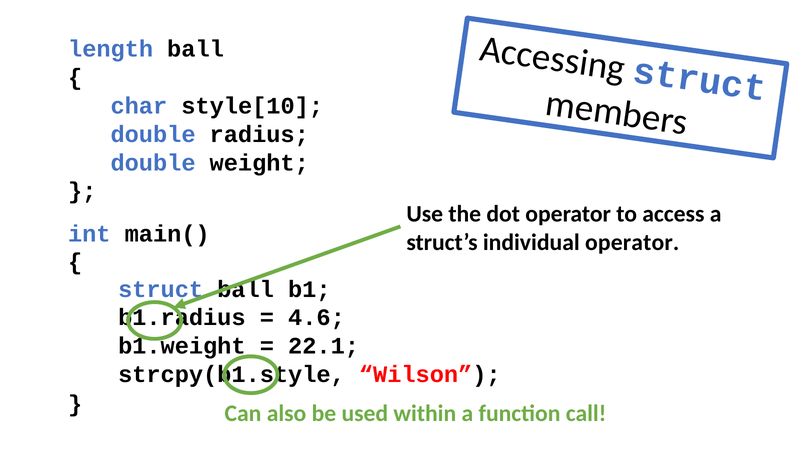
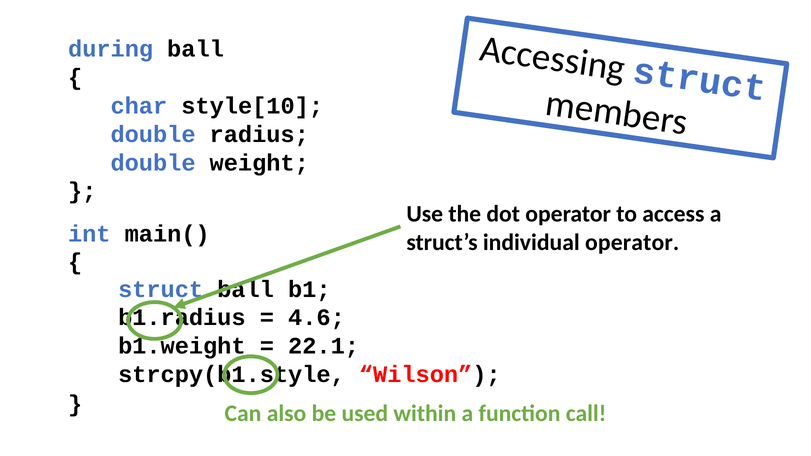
length: length -> during
